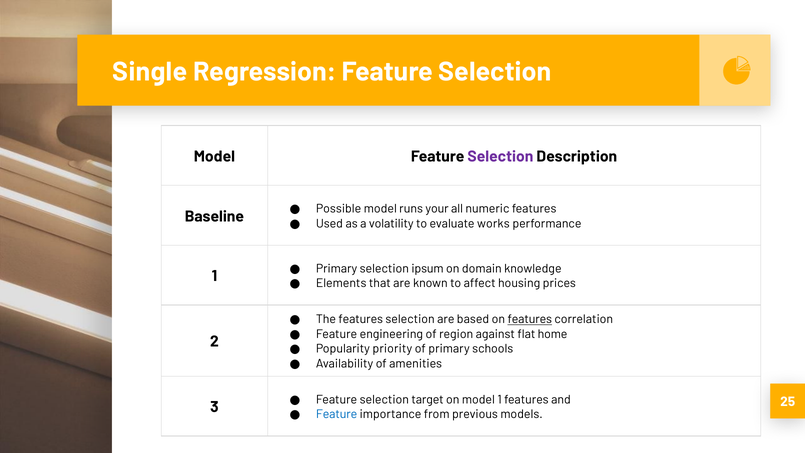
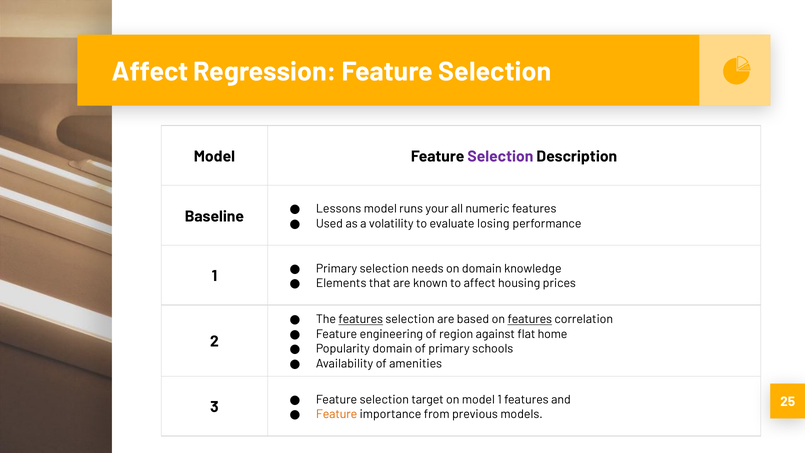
Single at (150, 72): Single -> Affect
Possible: Possible -> Lessons
works: works -> losing
ipsum: ipsum -> needs
features at (361, 319) underline: none -> present
Popularity priority: priority -> domain
Feature at (337, 414) colour: blue -> orange
